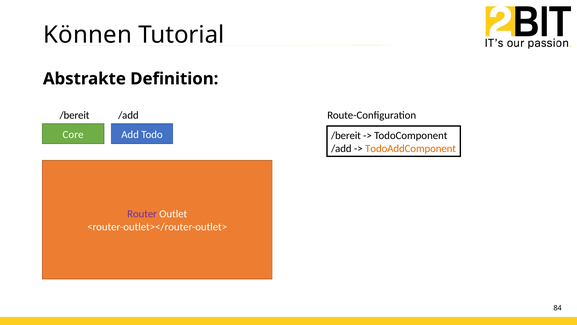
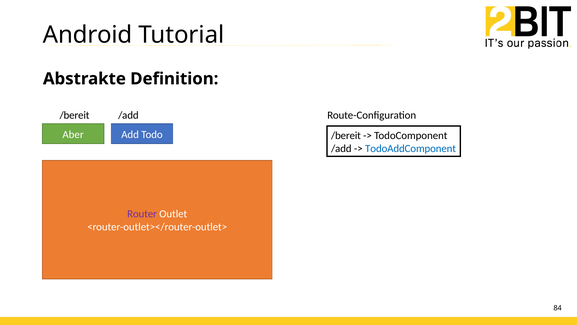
Können: Können -> Android
Core: Core -> Aber
TodoAddComponent colour: orange -> blue
